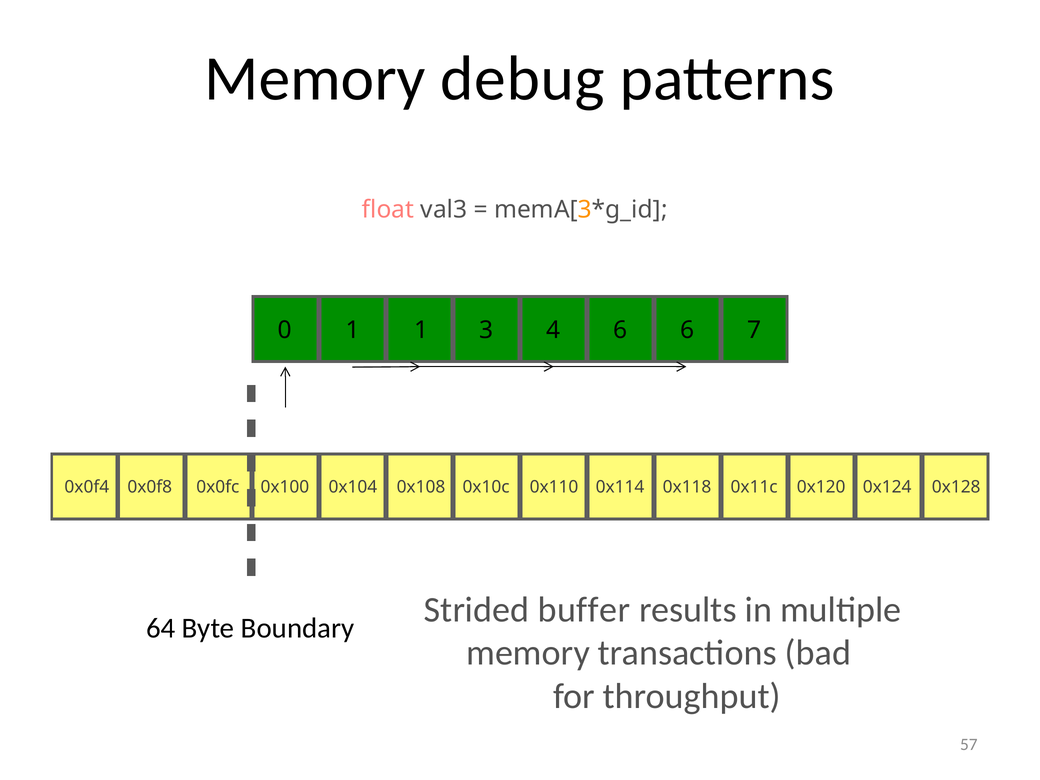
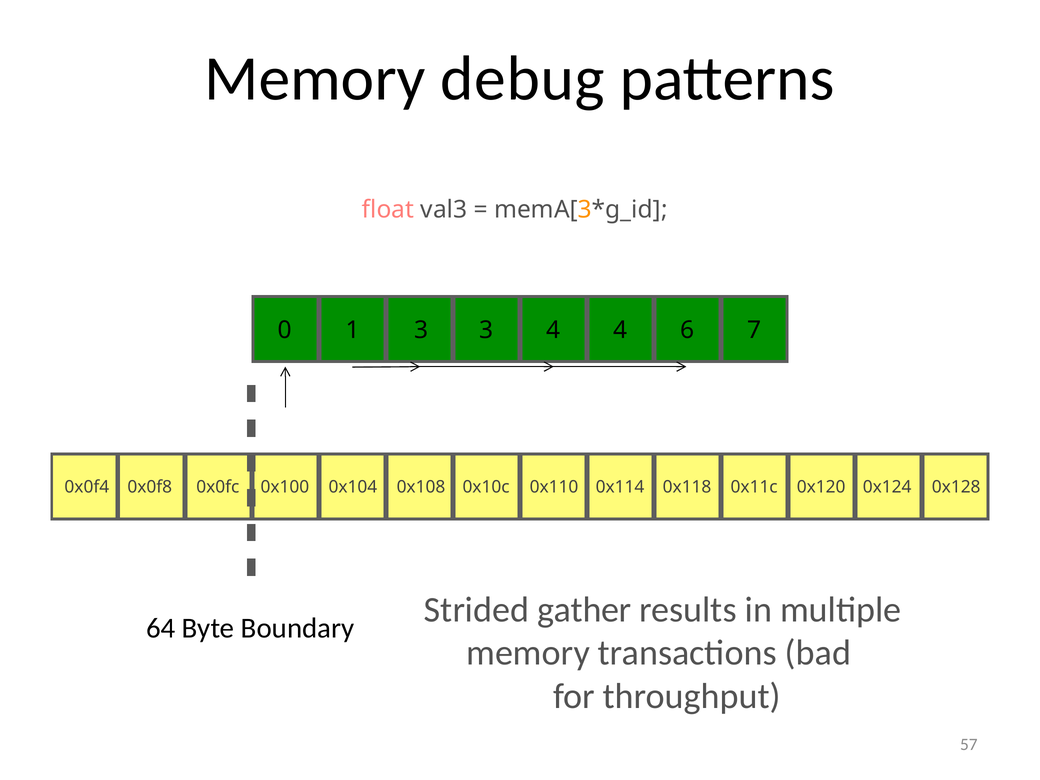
1 1: 1 -> 3
4 6: 6 -> 4
buffer: buffer -> gather
